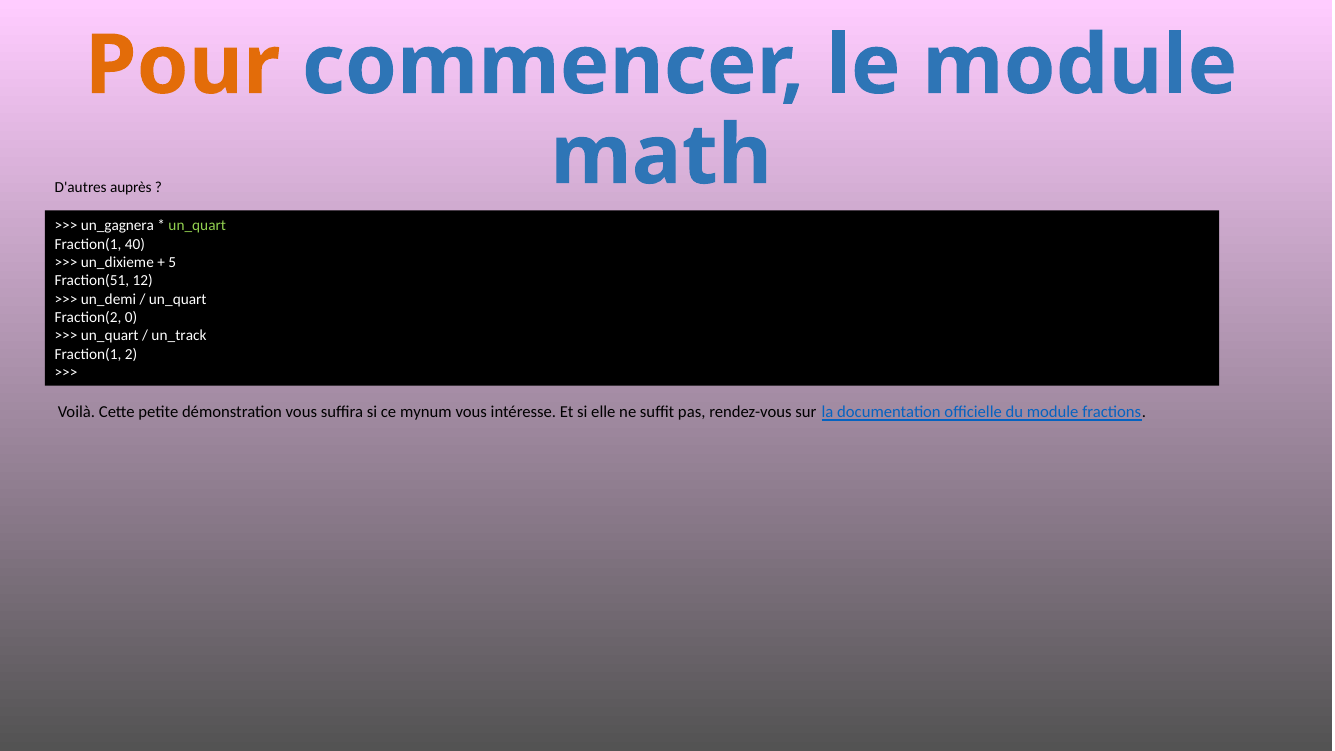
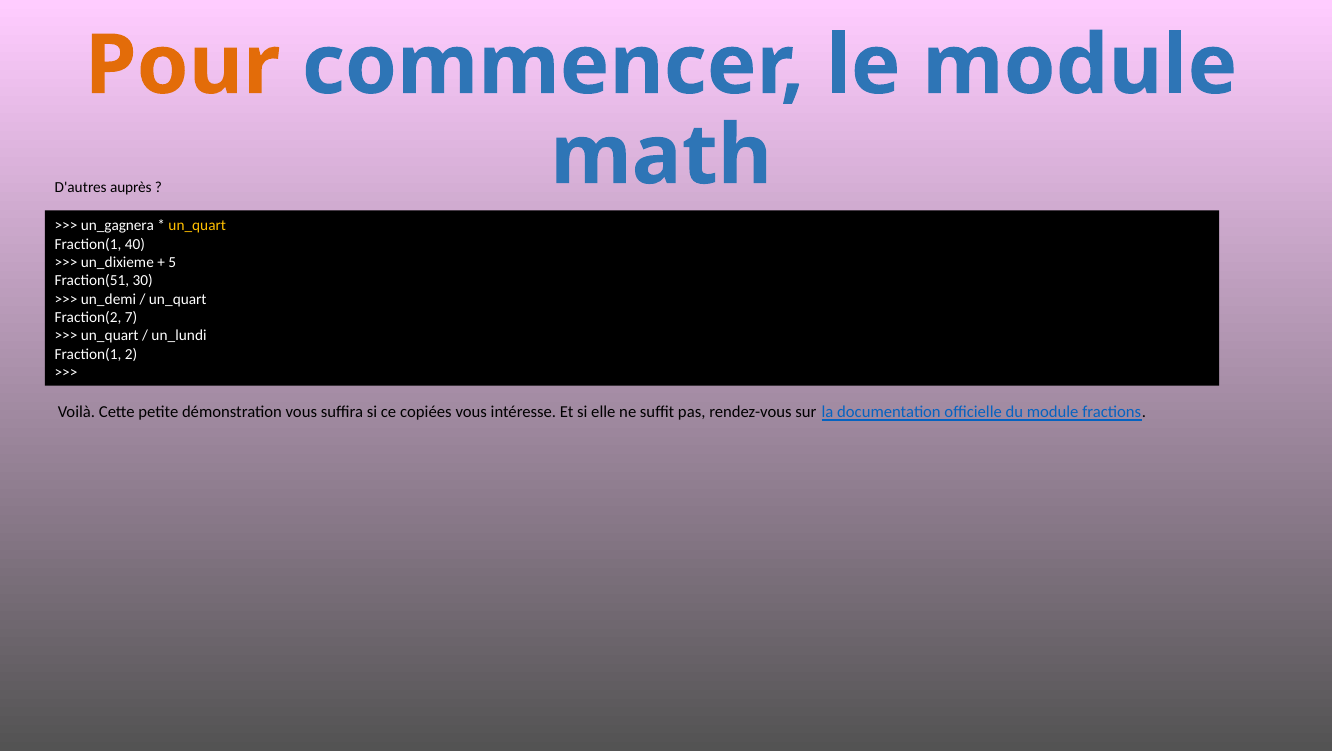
un_quart at (197, 226) colour: light green -> yellow
12: 12 -> 30
0: 0 -> 7
un_track: un_track -> un_lundi
mynum: mynum -> copiées
